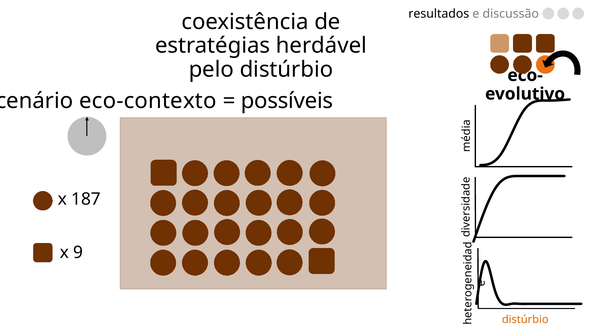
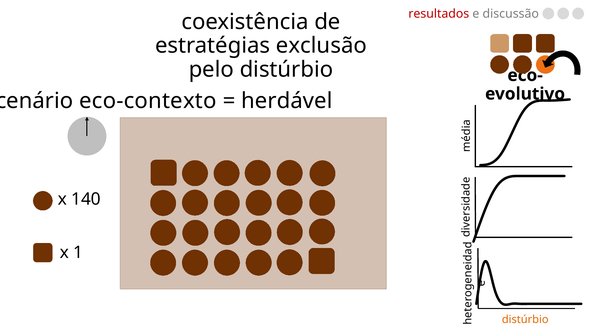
resultados colour: black -> red
herdável: herdável -> exclusão
possíveis: possíveis -> herdável
187: 187 -> 140
9: 9 -> 1
